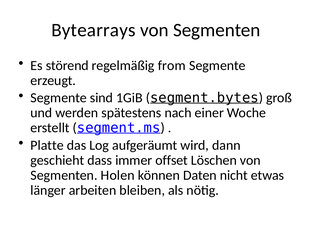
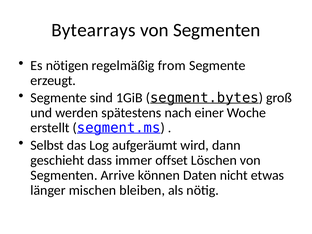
störend: störend -> nötigen
Platte: Platte -> Selbst
Holen: Holen -> Arrive
arbeiten: arbeiten -> mischen
